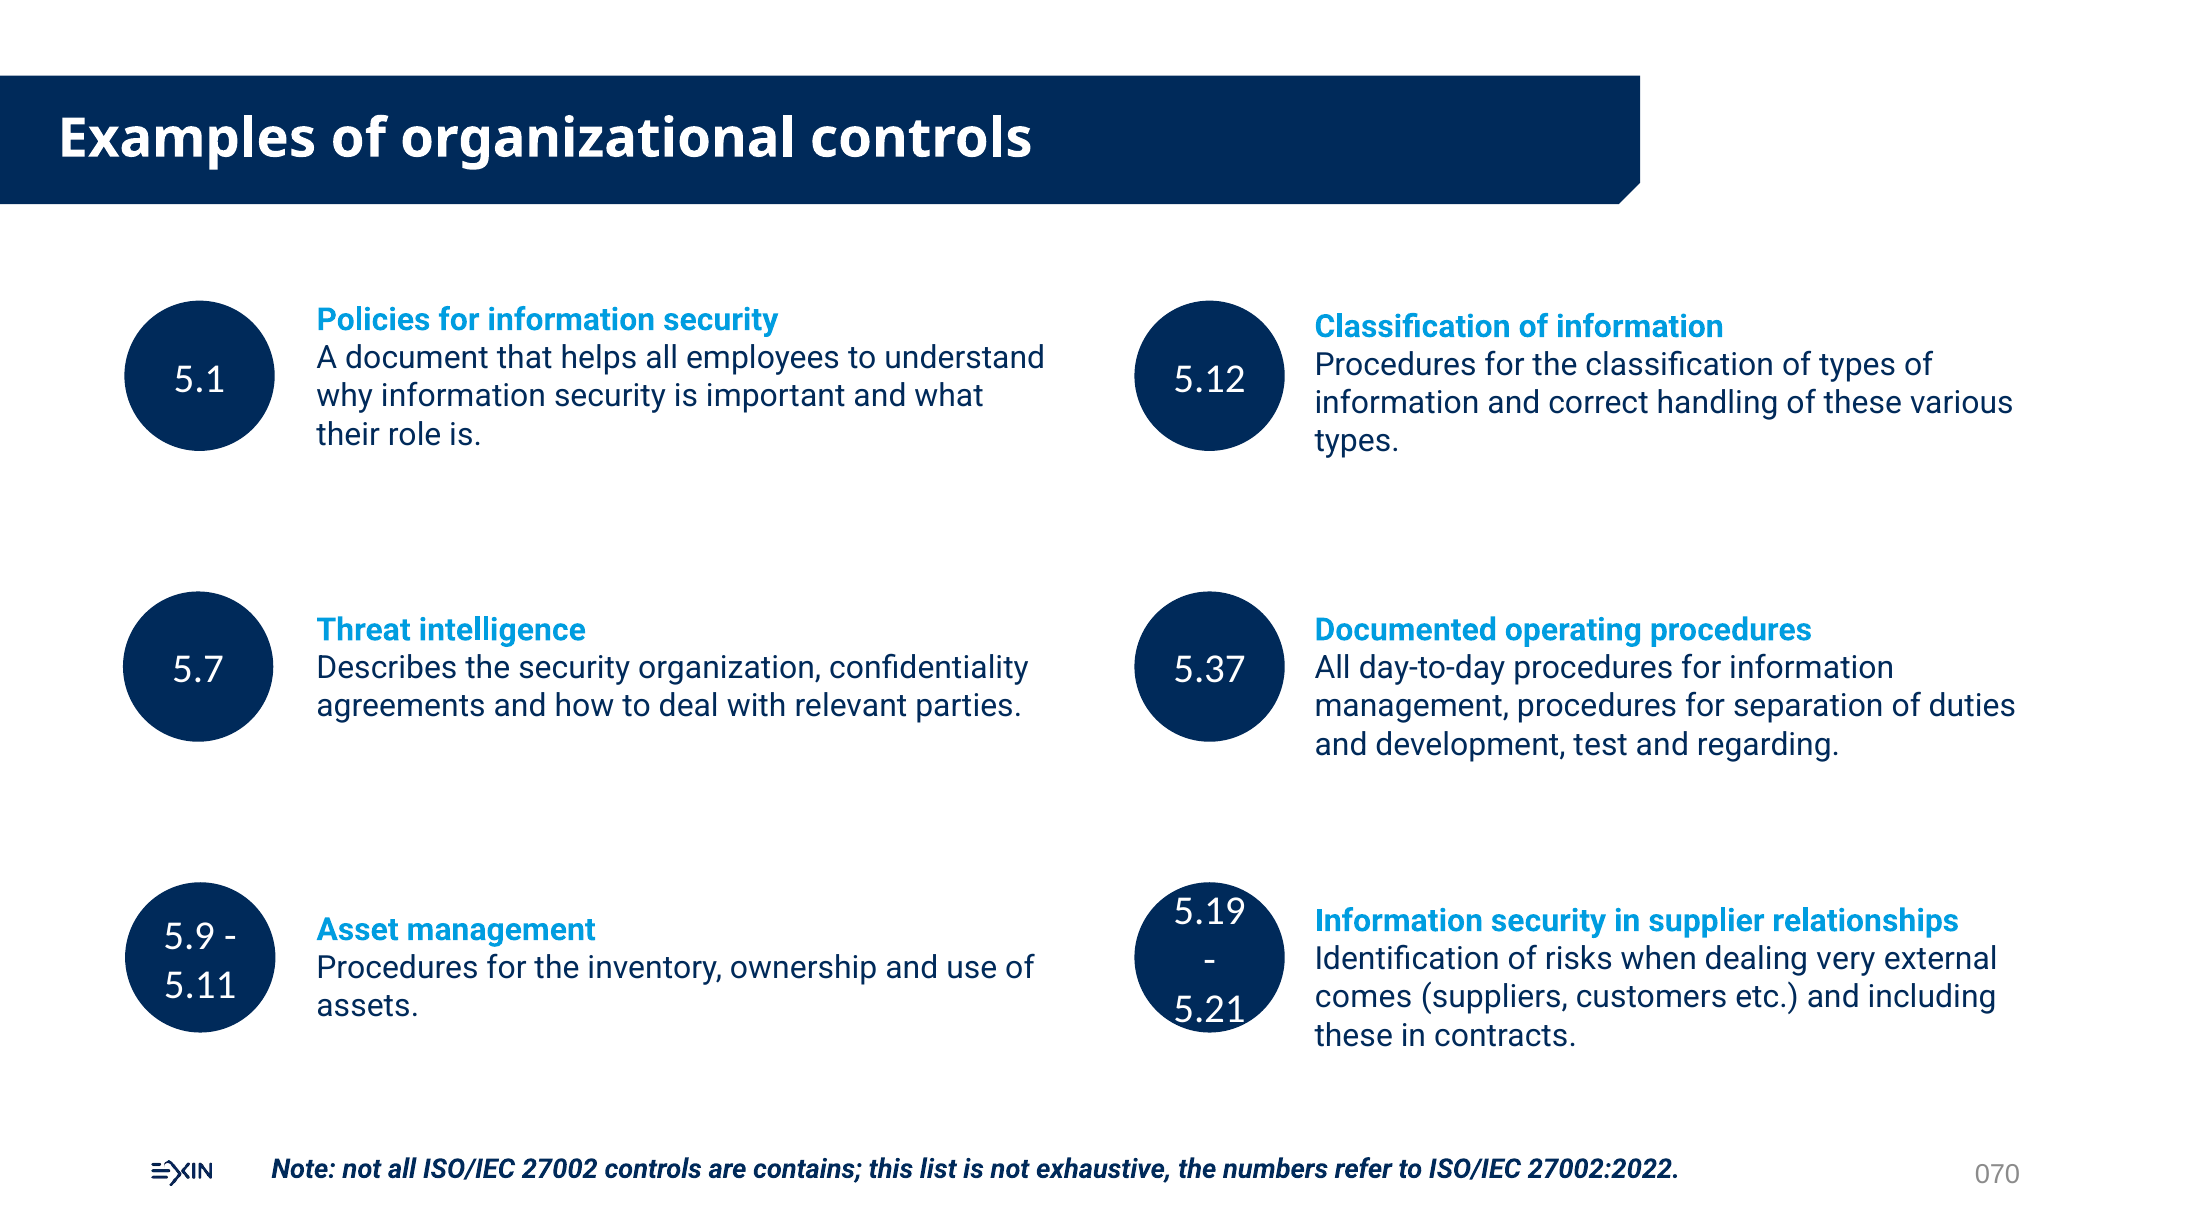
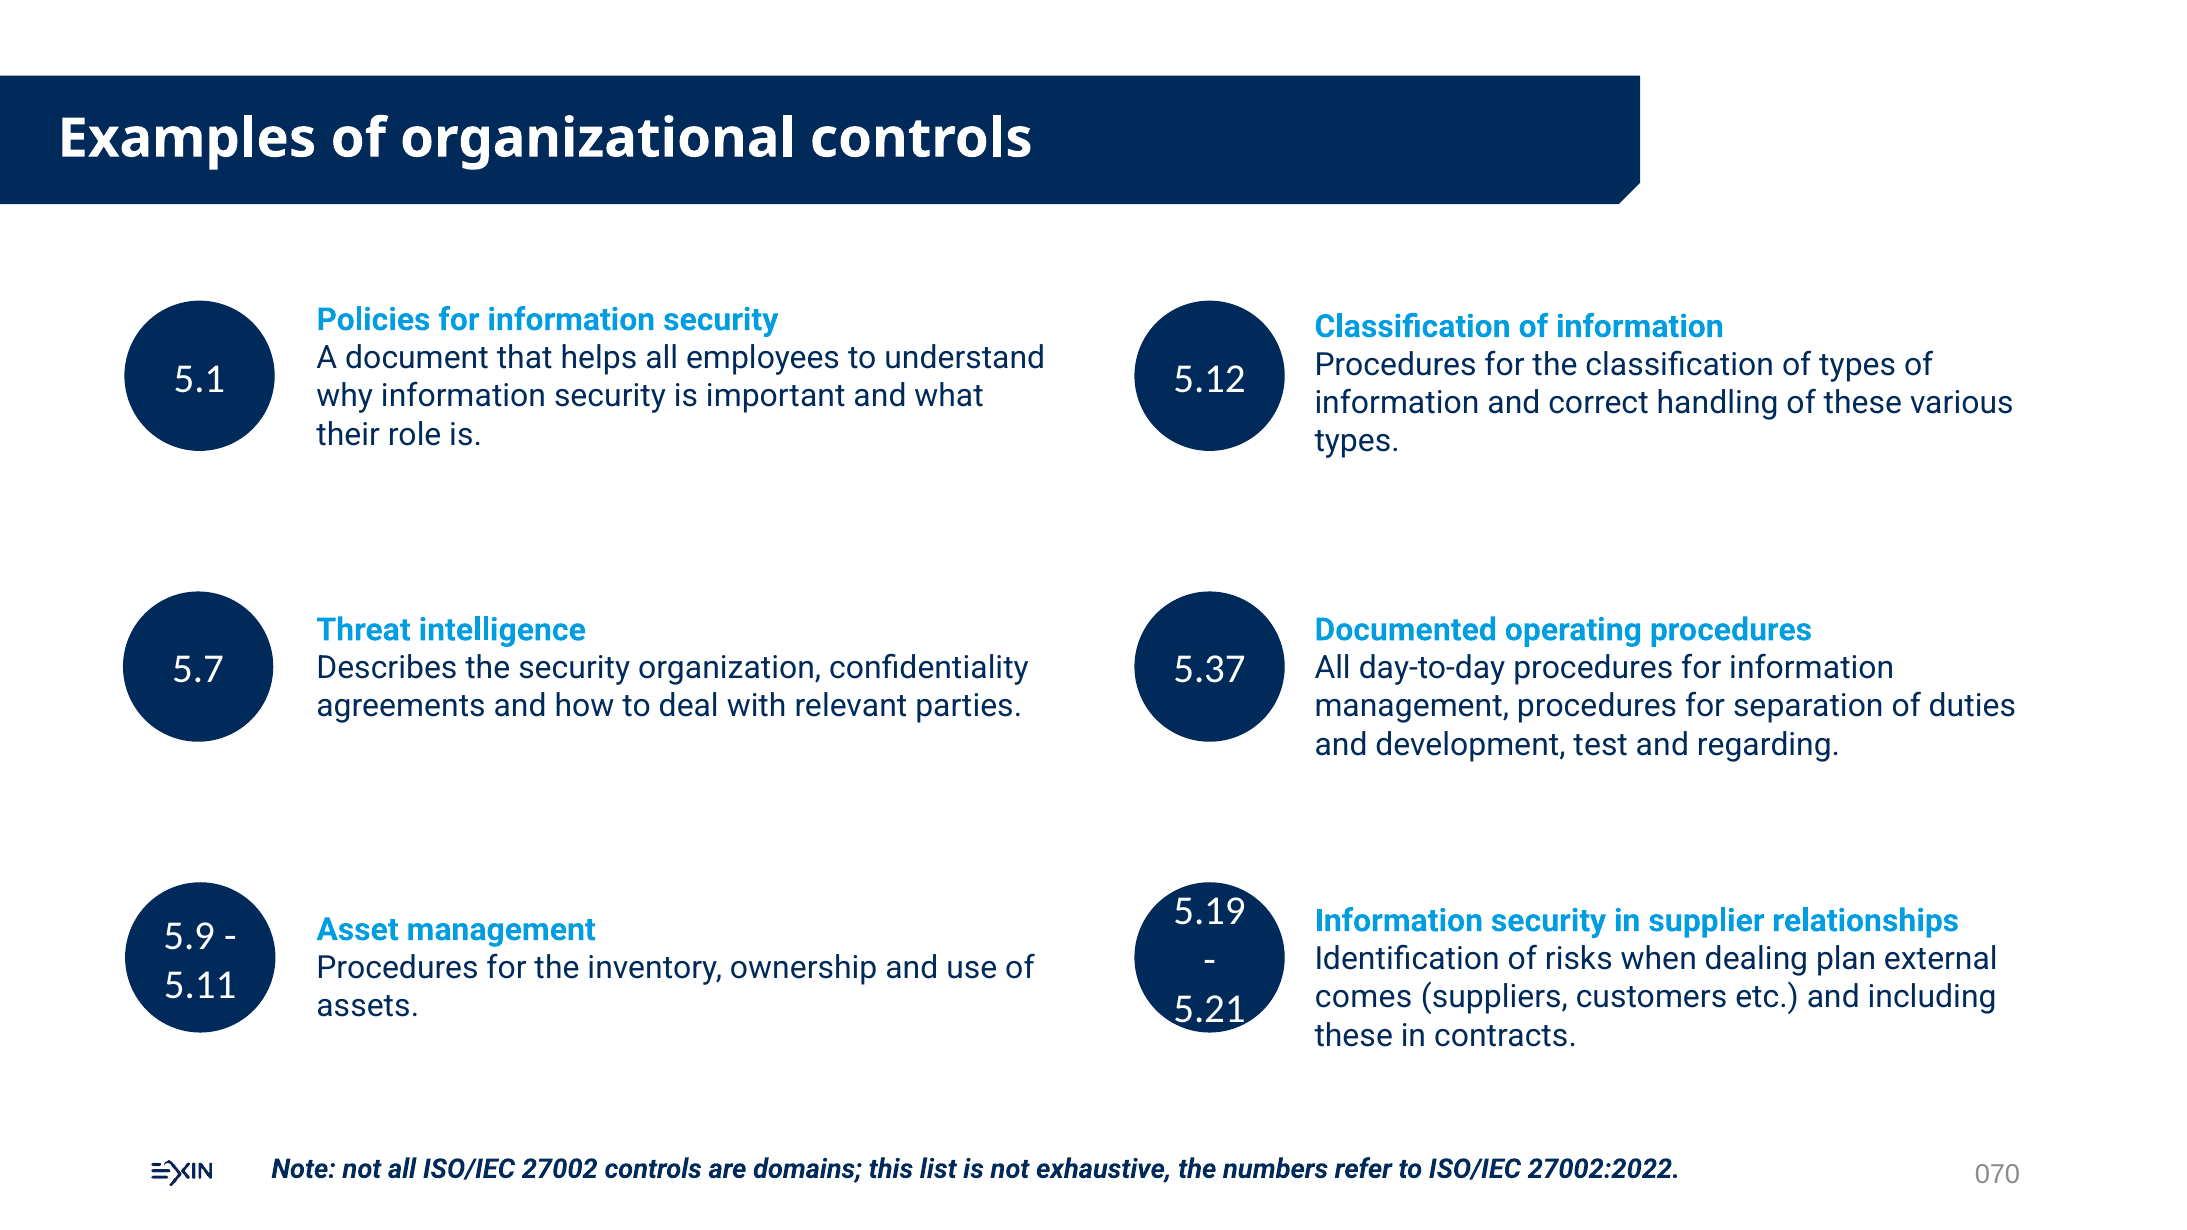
very: very -> plan
contains: contains -> domains
